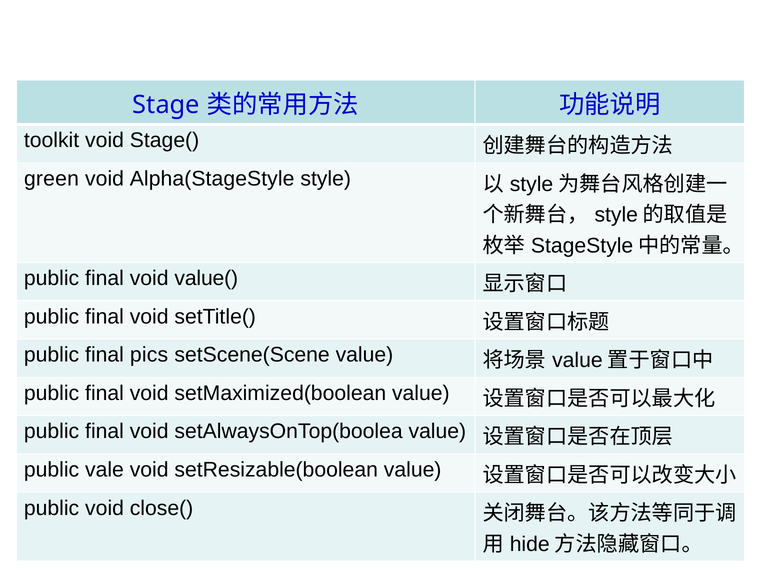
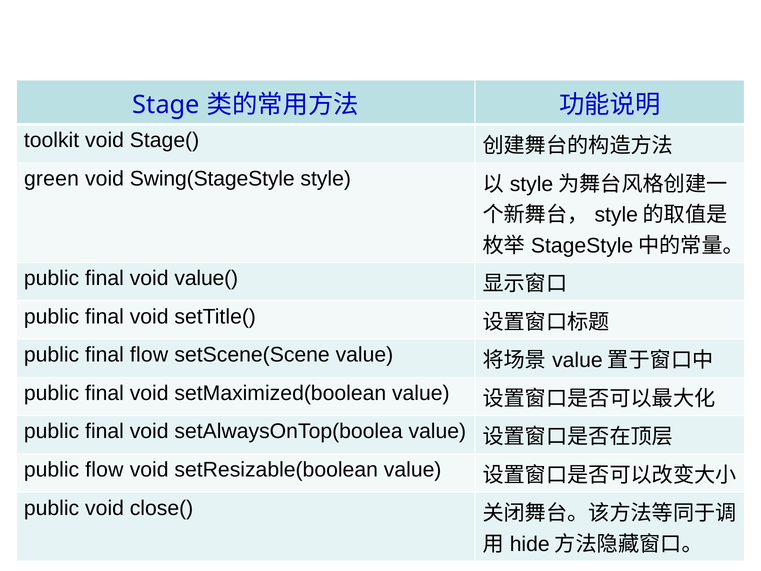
Alpha(StageStyle: Alpha(StageStyle -> Swing(StageStyle
final pics: pics -> flow
public vale: vale -> flow
